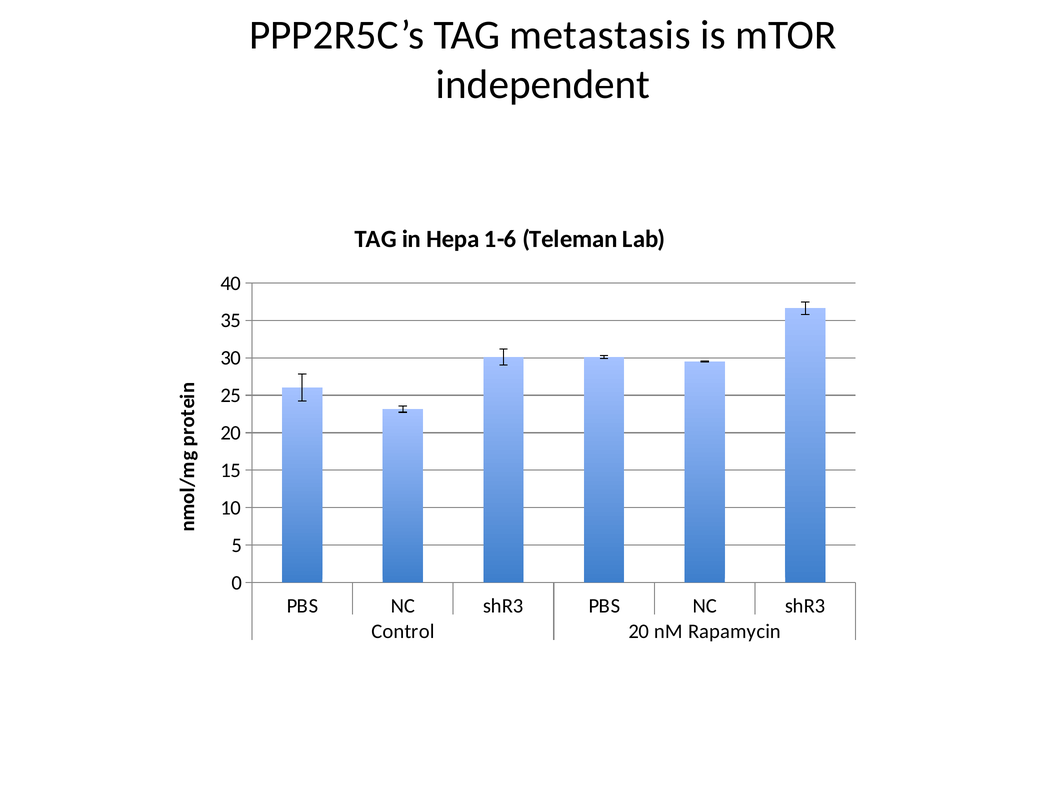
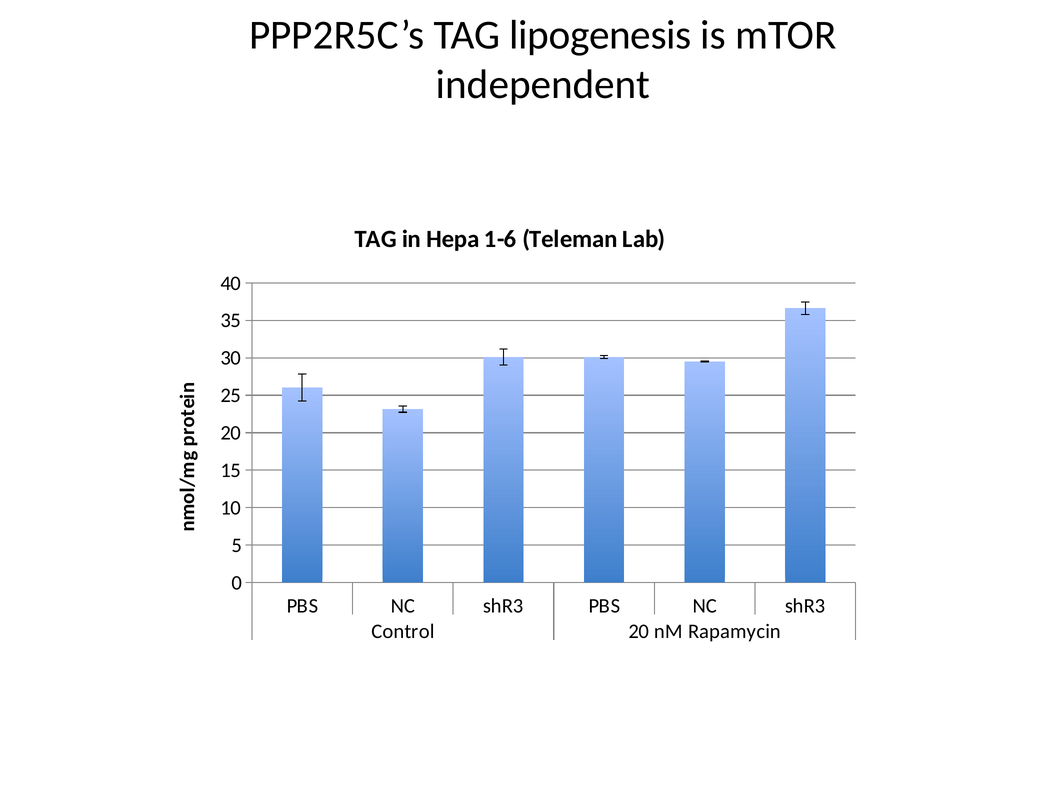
metastasis: metastasis -> lipogenesis
